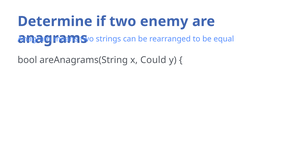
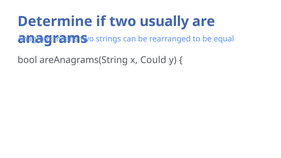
enemy: enemy -> usually
